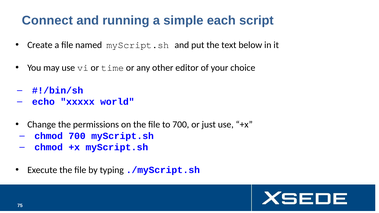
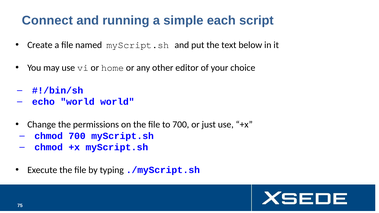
time: time -> home
echo xxxxx: xxxxx -> world
